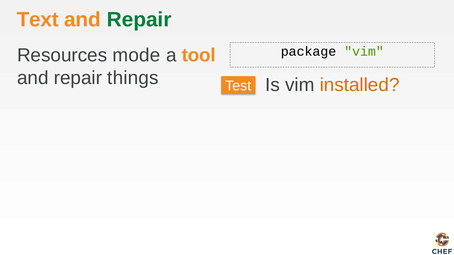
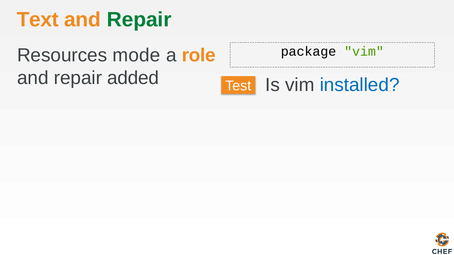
tool: tool -> role
things: things -> added
installed colour: orange -> blue
